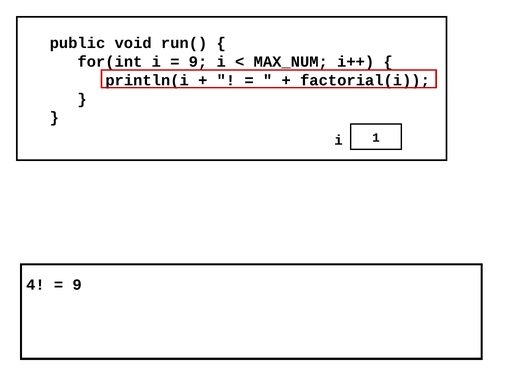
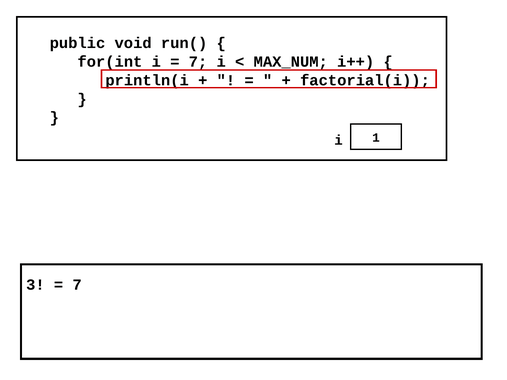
9 at (198, 62): 9 -> 7
4: 4 -> 3
9 at (77, 285): 9 -> 7
